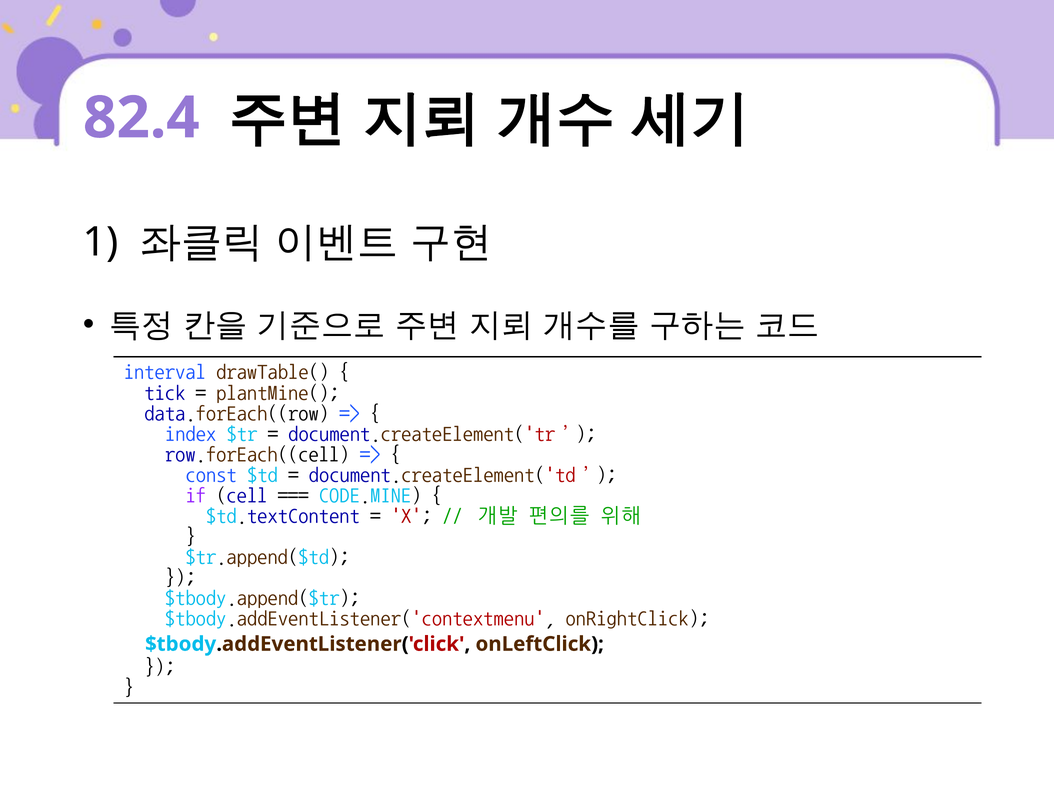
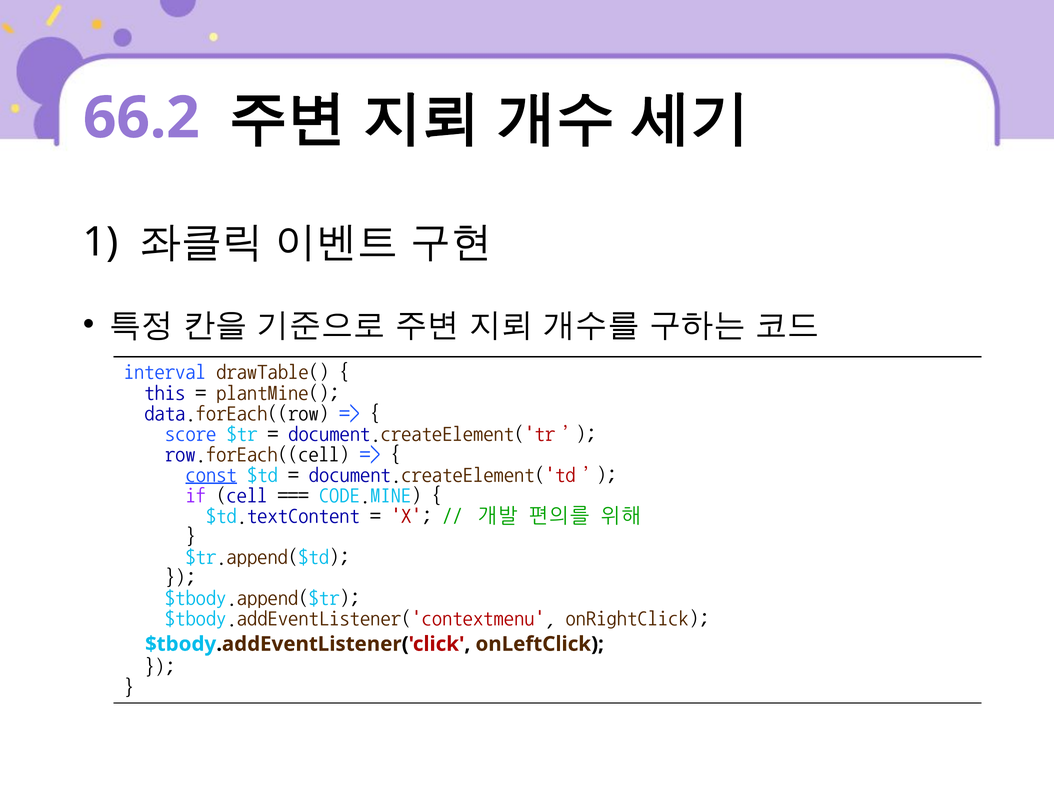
82.4: 82.4 -> 66.2
tick: tick -> this
index: index -> score
const underline: none -> present
